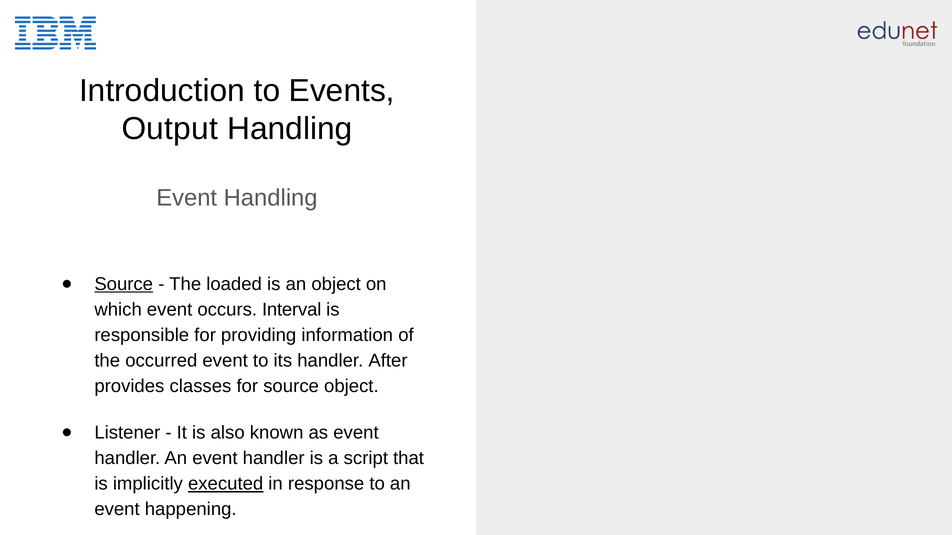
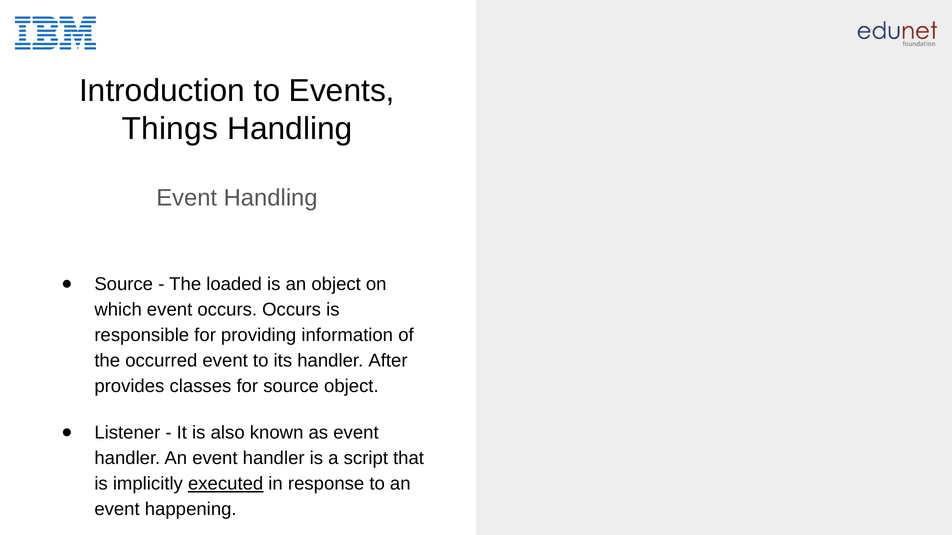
Output: Output -> Things
Source at (124, 284) underline: present -> none
occurs Interval: Interval -> Occurs
